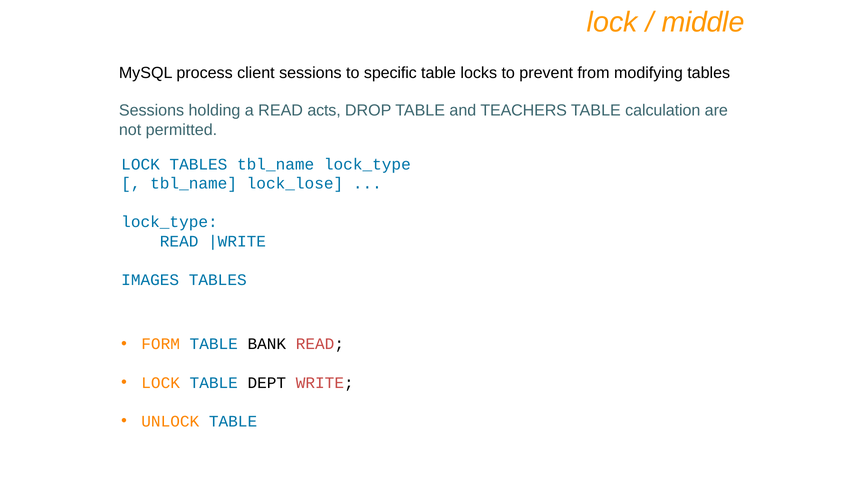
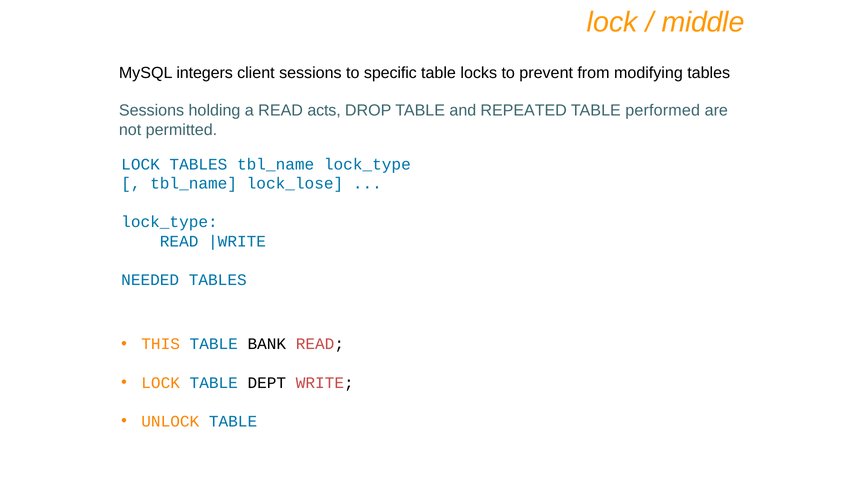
process: process -> integers
TEACHERS: TEACHERS -> REPEATED
calculation: calculation -> performed
IMAGES: IMAGES -> NEEDED
FORM: FORM -> THIS
